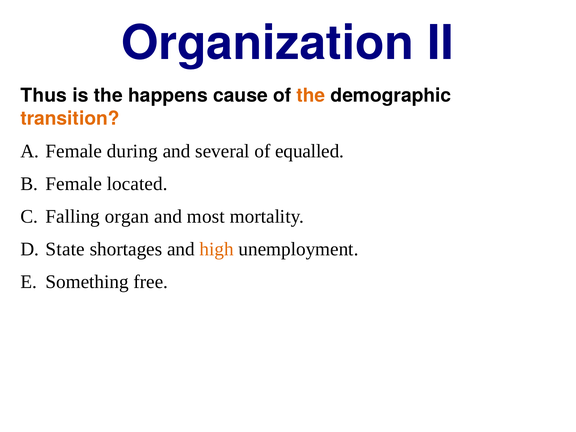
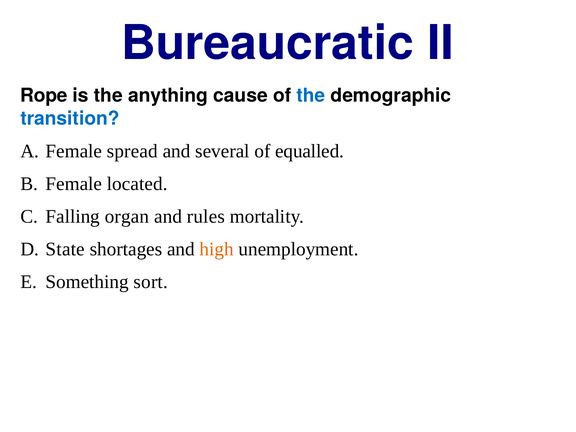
Organization: Organization -> Bureaucratic
Thus: Thus -> Rope
happens: happens -> anything
the at (311, 96) colour: orange -> blue
transition colour: orange -> blue
during: during -> spread
most: most -> rules
free: free -> sort
